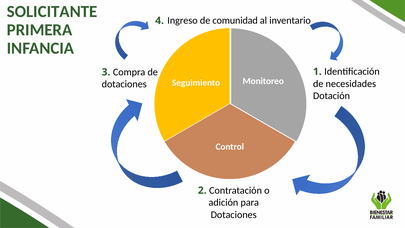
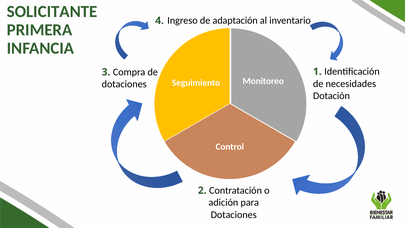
comunidad: comunidad -> adaptación
